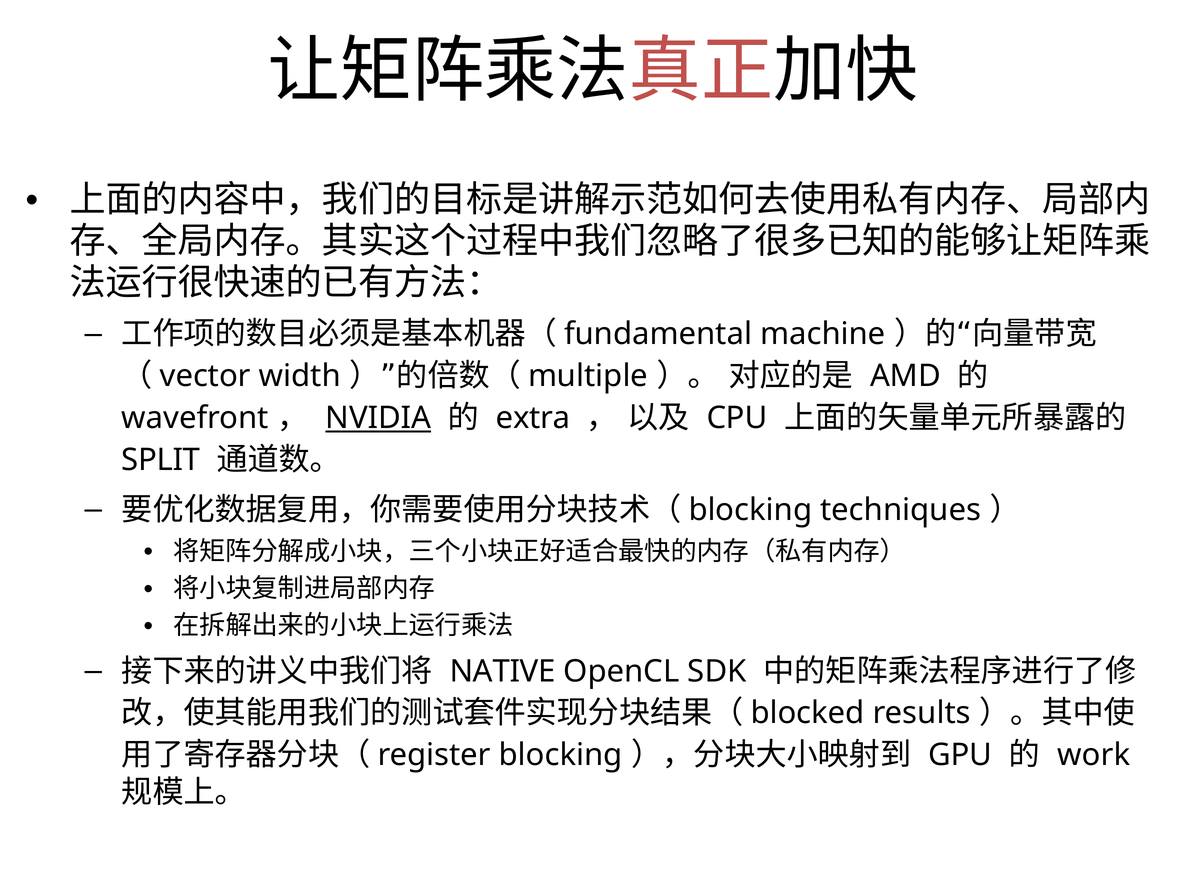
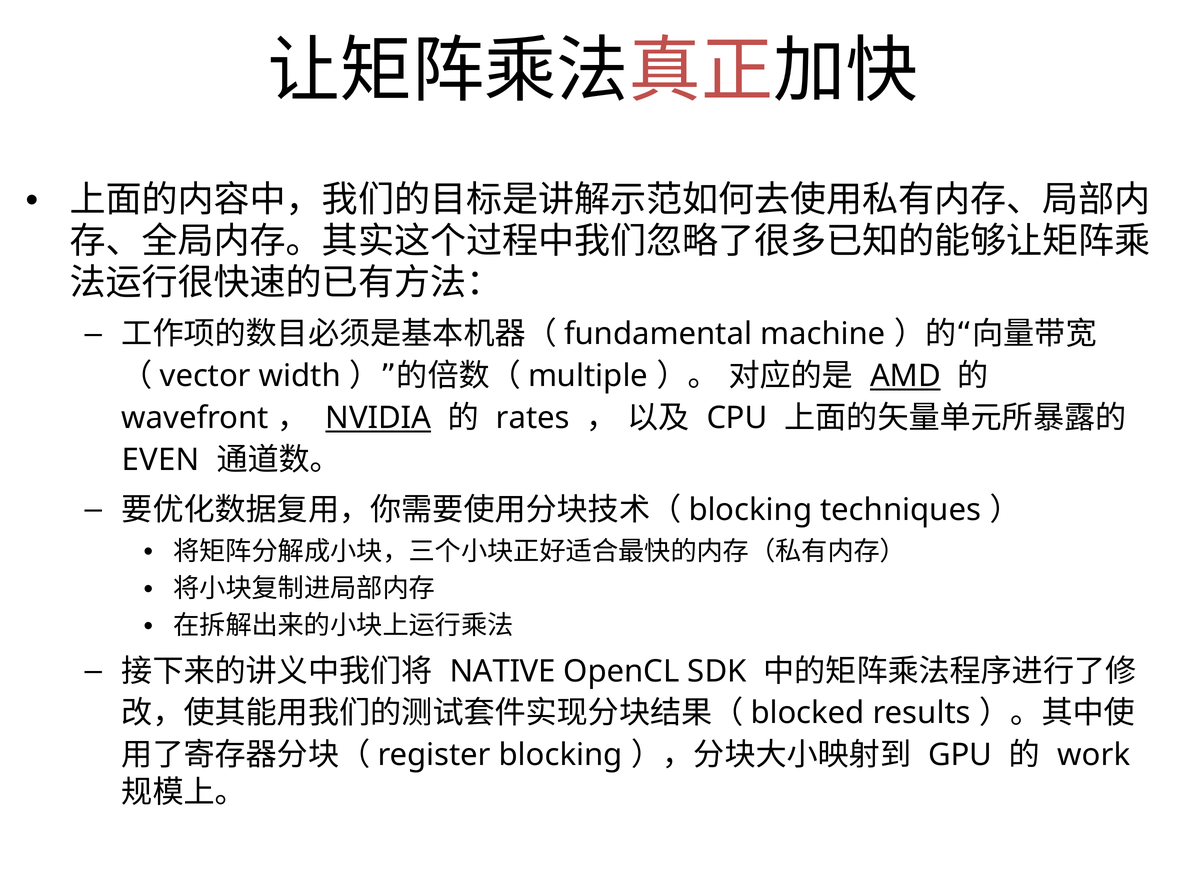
AMD underline: none -> present
extra: extra -> rates
SPLIT: SPLIT -> EVEN
